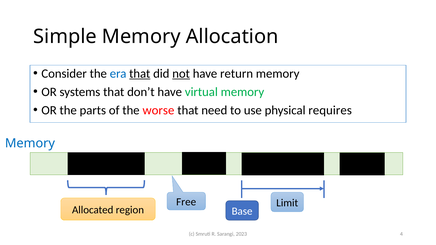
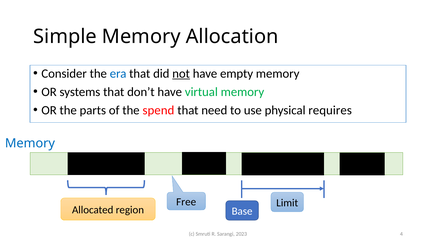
that at (140, 74) underline: present -> none
return: return -> empty
worse: worse -> spend
